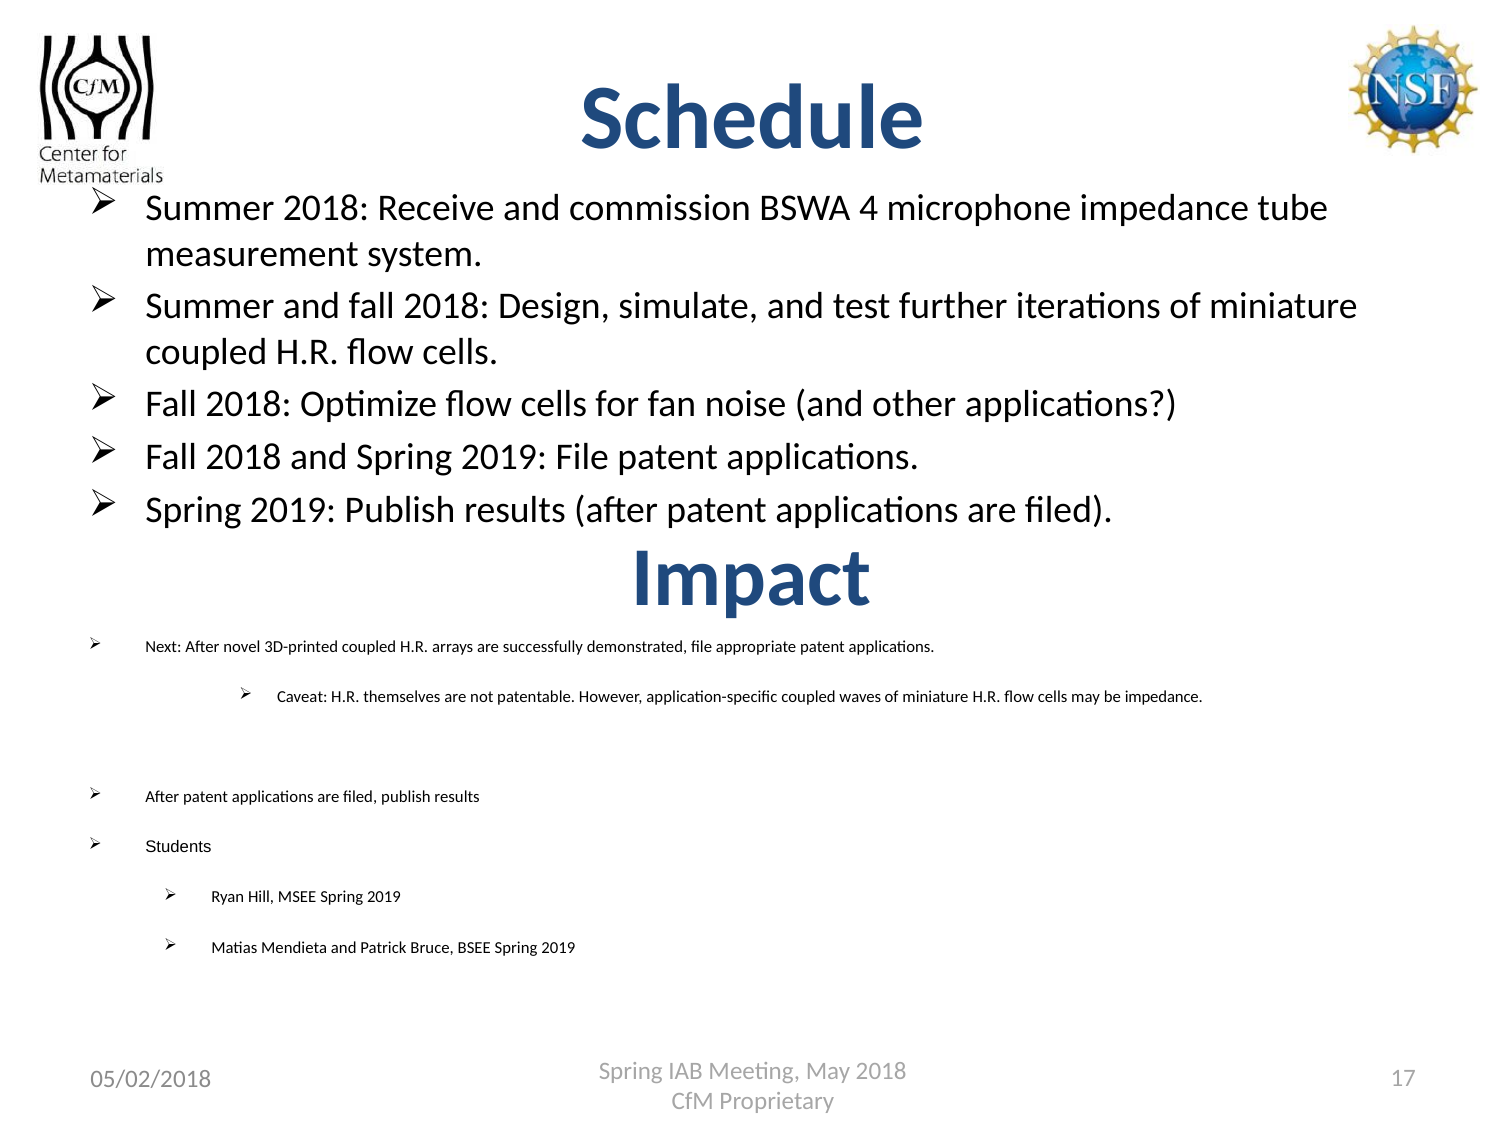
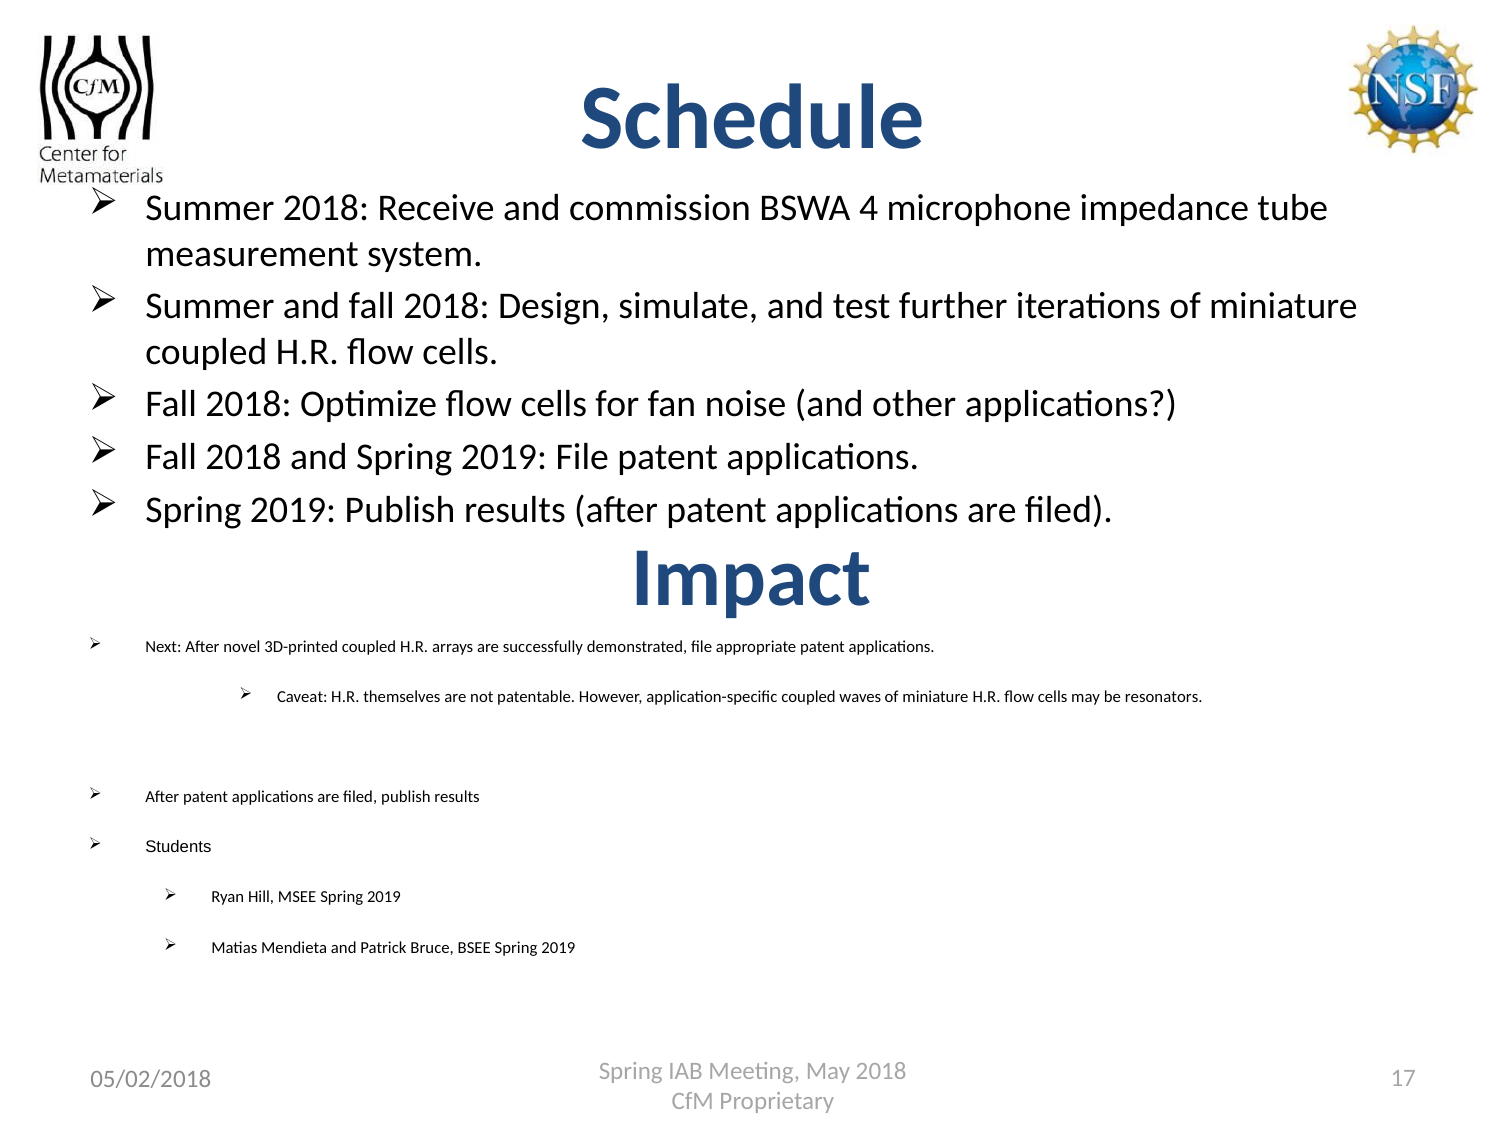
be impedance: impedance -> resonators
